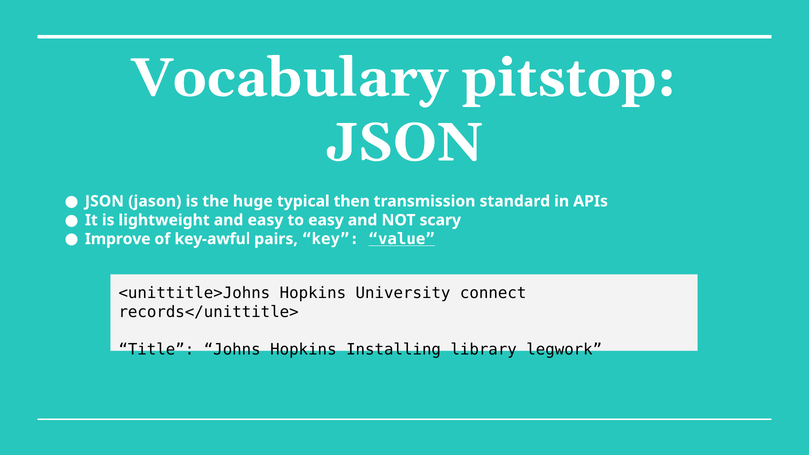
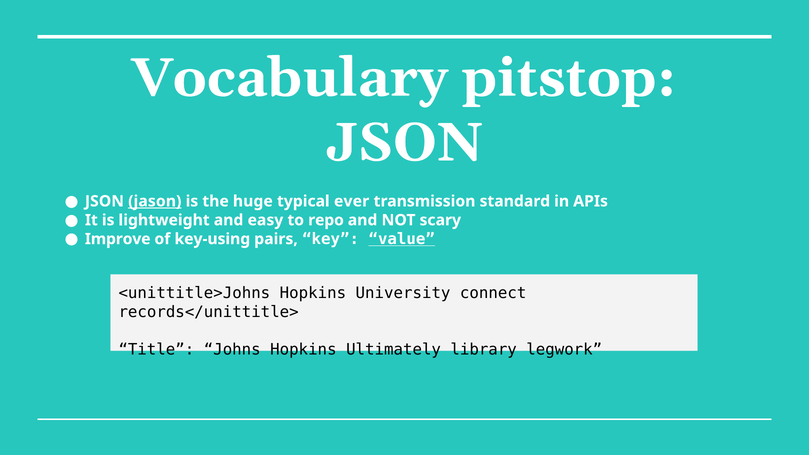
jason underline: none -> present
then: then -> ever
to easy: easy -> repo
key-awful: key-awful -> key-using
Installing: Installing -> Ultimately
